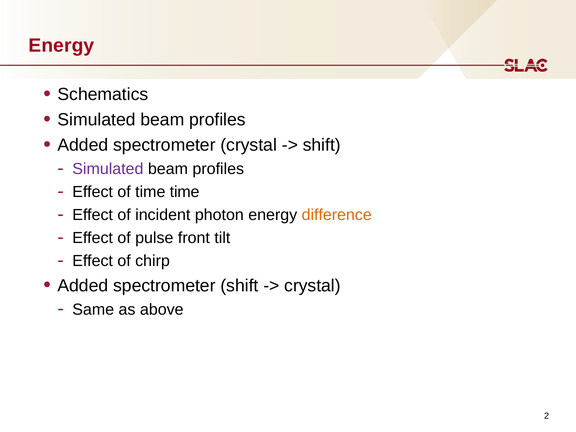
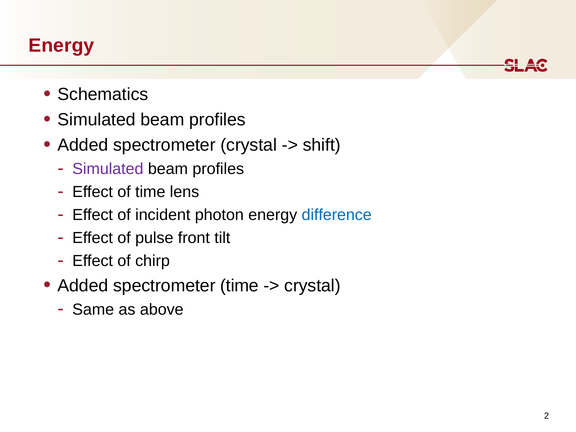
time time: time -> lens
difference colour: orange -> blue
spectrometer shift: shift -> time
